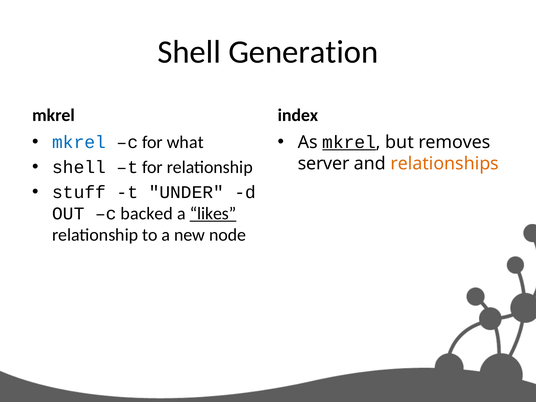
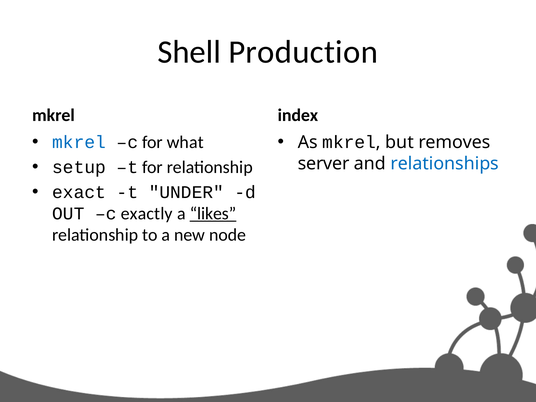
Generation: Generation -> Production
mkrel at (349, 142) underline: present -> none
shell at (79, 167): shell -> setup
relationships colour: orange -> blue
stuff: stuff -> exact
backed: backed -> exactly
